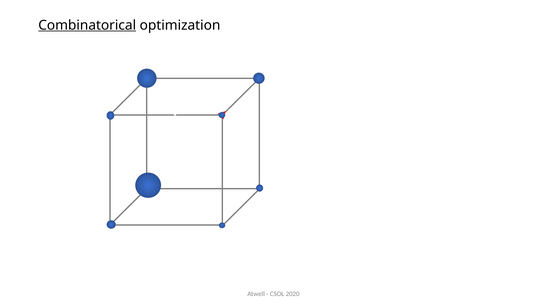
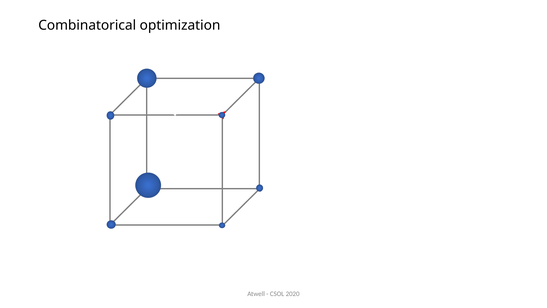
Combinatorical underline: present -> none
